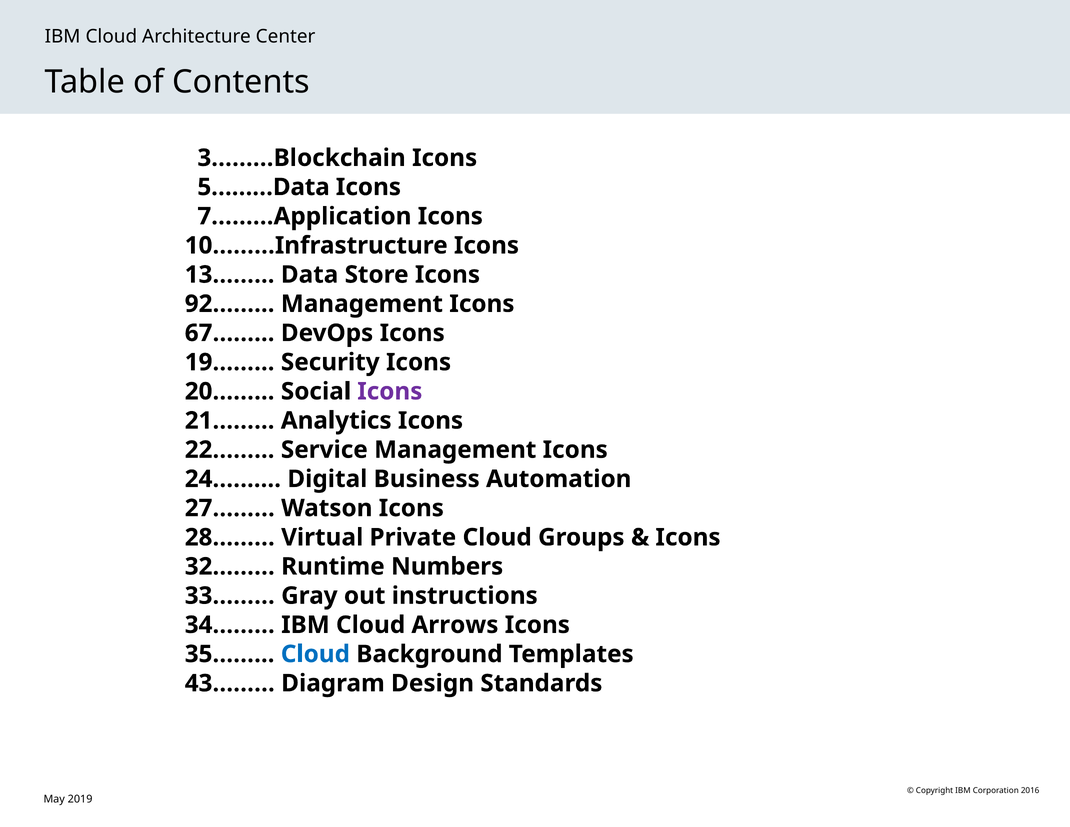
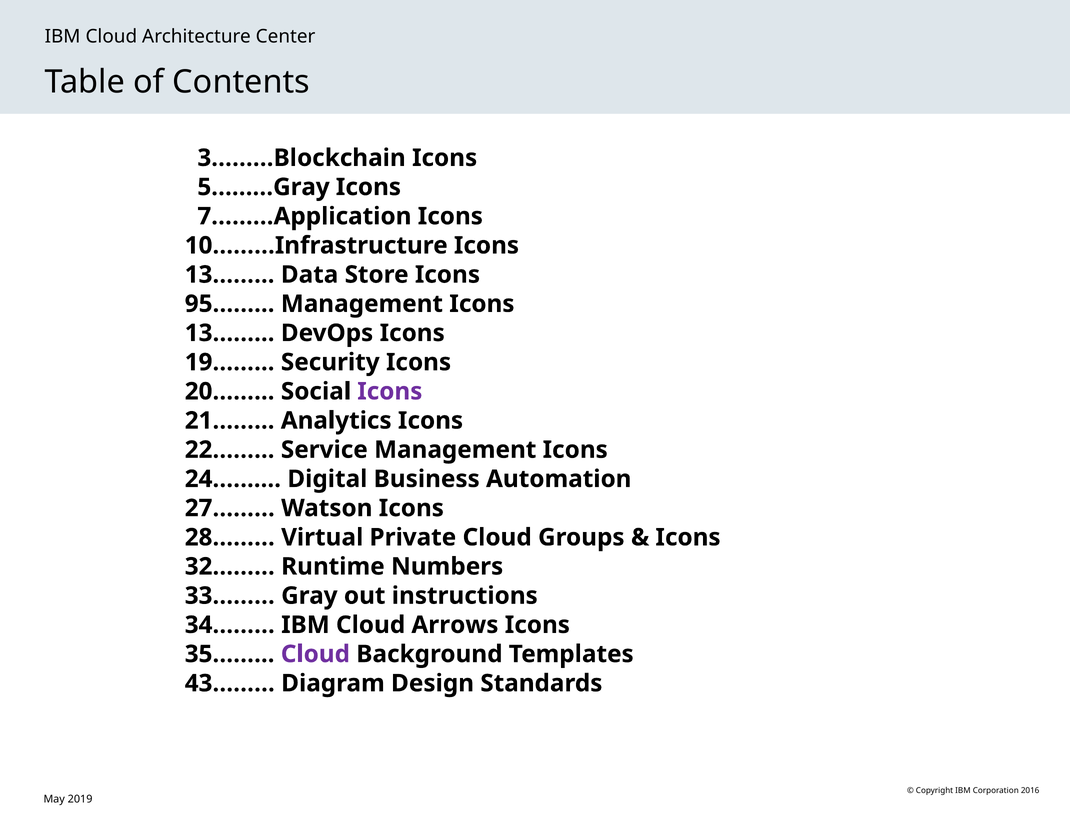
5………Data: 5………Data -> 5………Gray
92……: 92…… -> 95……
67…… at (230, 333): 67…… -> 13……
Cloud at (315, 654) colour: blue -> purple
